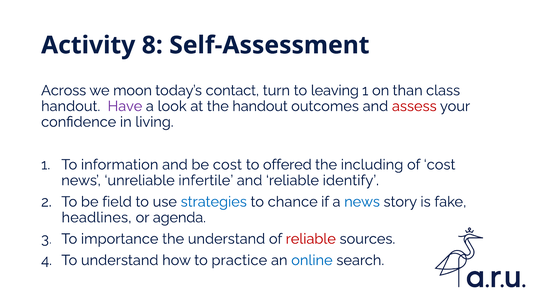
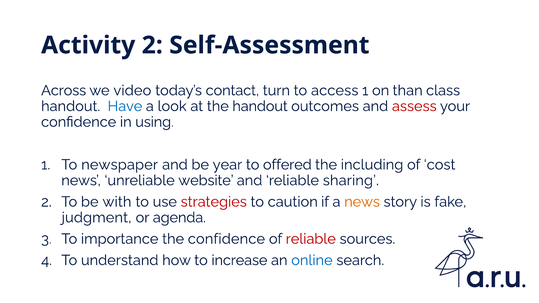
Activity 8: 8 -> 2
moon: moon -> video
leaving: leaving -> access
Have colour: purple -> blue
living: living -> using
information: information -> newspaper
be cost: cost -> year
infertile: infertile -> website
identify: identify -> sharing
field: field -> with
strategies colour: blue -> red
chance: chance -> caution
news at (362, 202) colour: blue -> orange
headlines: headlines -> judgment
the understand: understand -> confidence
practice: practice -> increase
